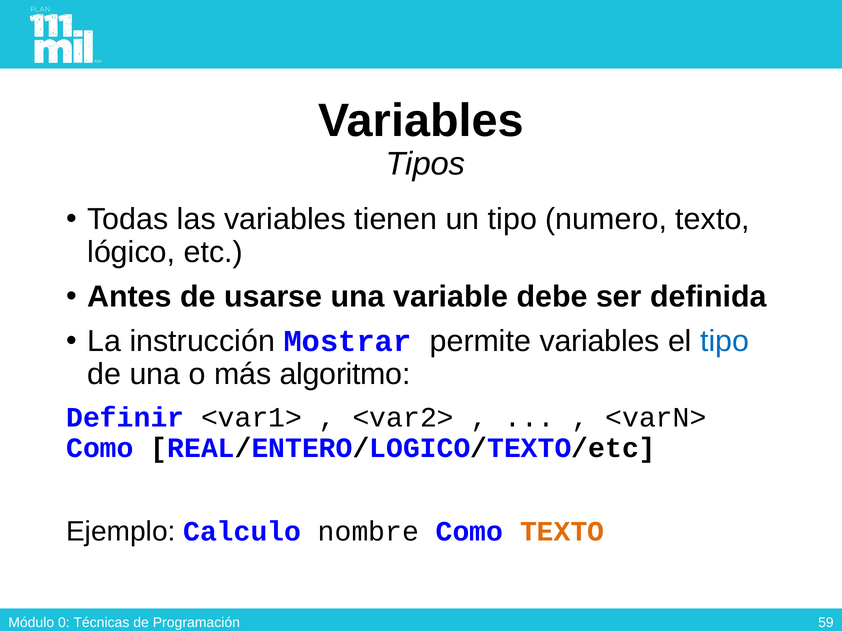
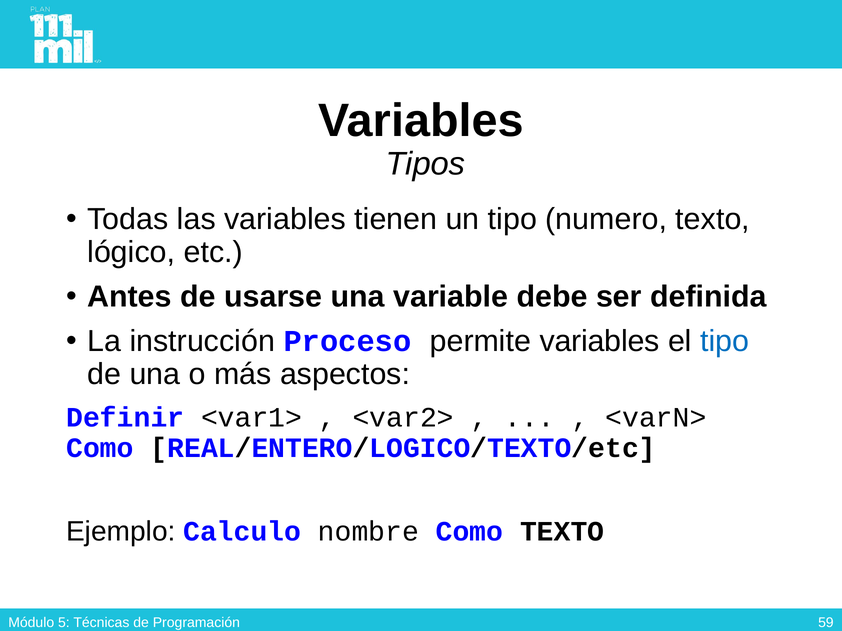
Mostrar: Mostrar -> Proceso
algoritmo: algoritmo -> aspectos
TEXTO at (562, 532) colour: orange -> black
0: 0 -> 5
